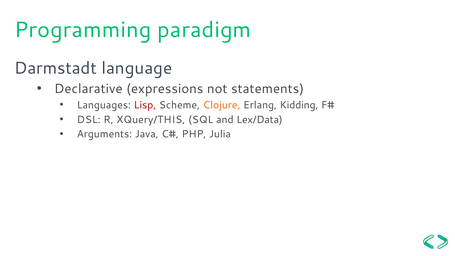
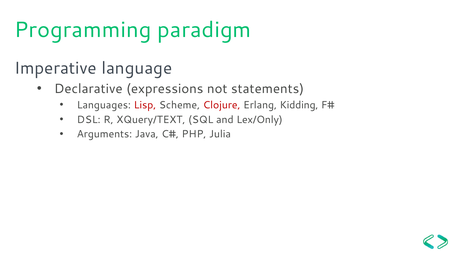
Darmstadt: Darmstadt -> Imperative
Clojure colour: orange -> red
XQuery/THIS: XQuery/THIS -> XQuery/TEXT
Lex/Data: Lex/Data -> Lex/Only
